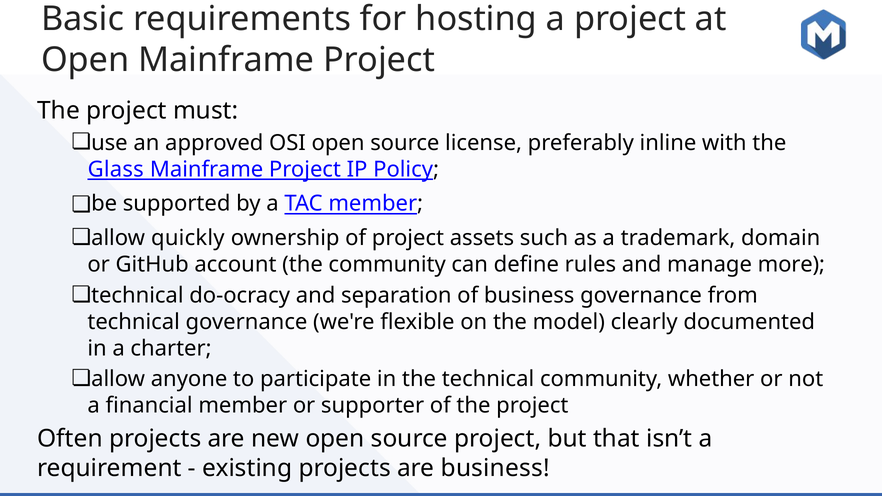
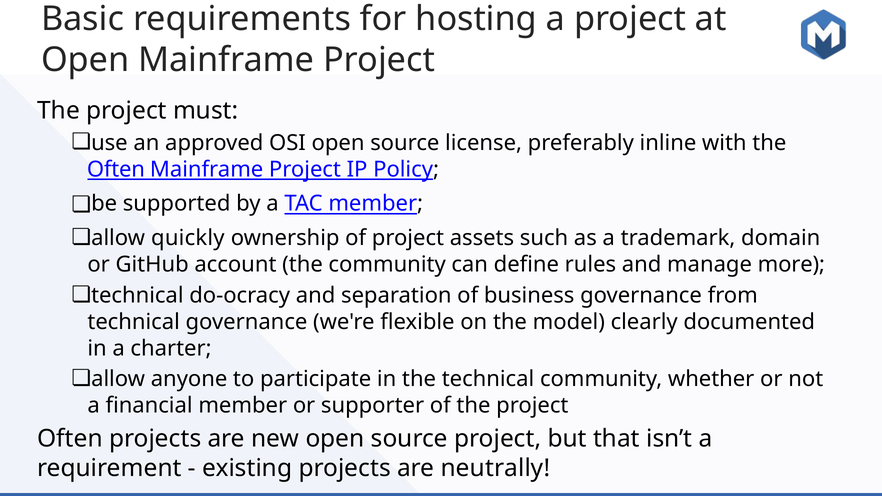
Glass at (116, 169): Glass -> Often
are business: business -> neutrally
